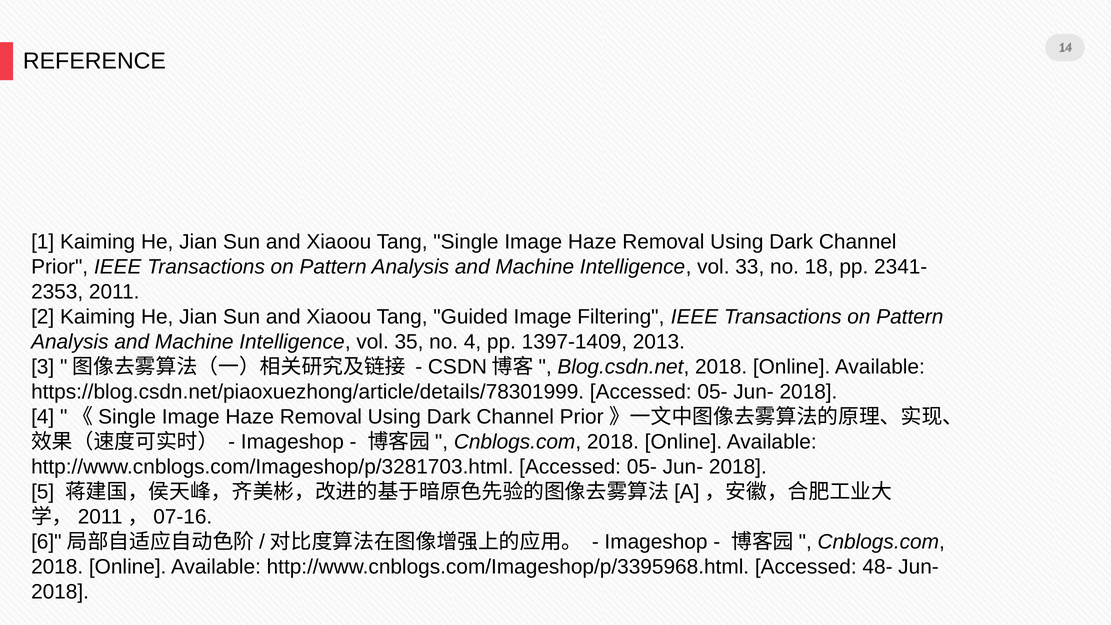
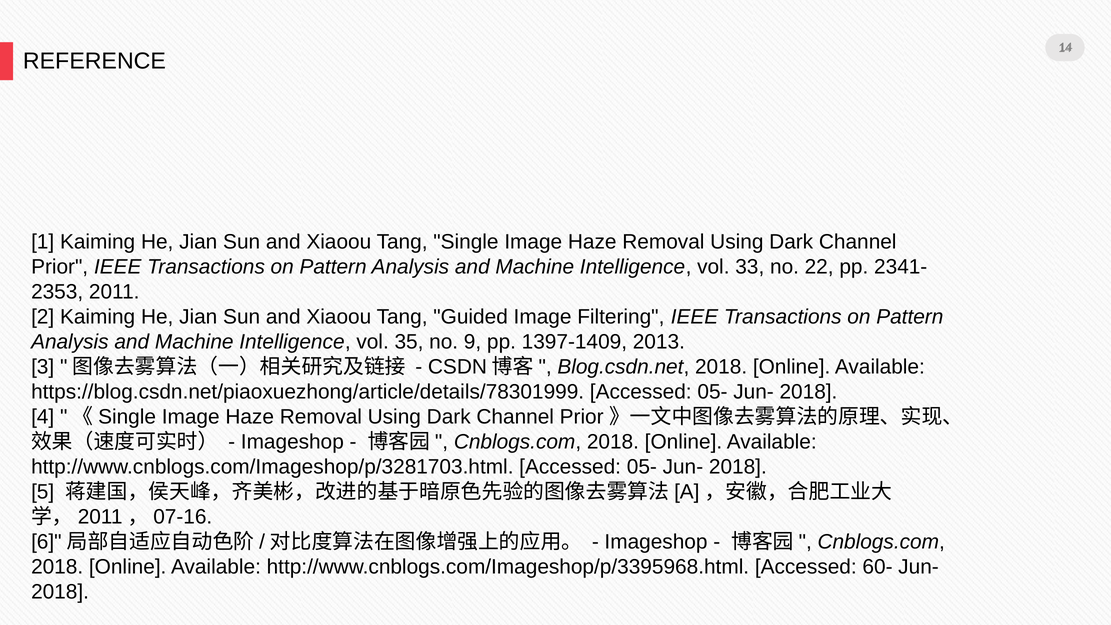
18: 18 -> 22
no 4: 4 -> 9
48-: 48- -> 60-
